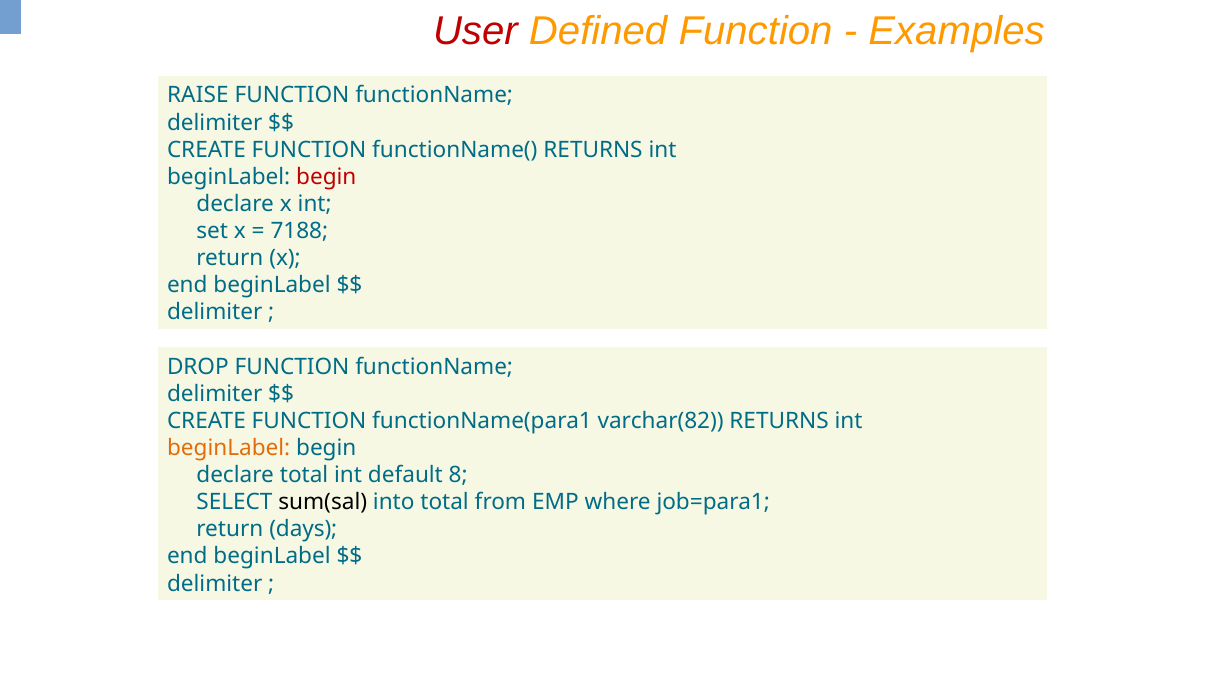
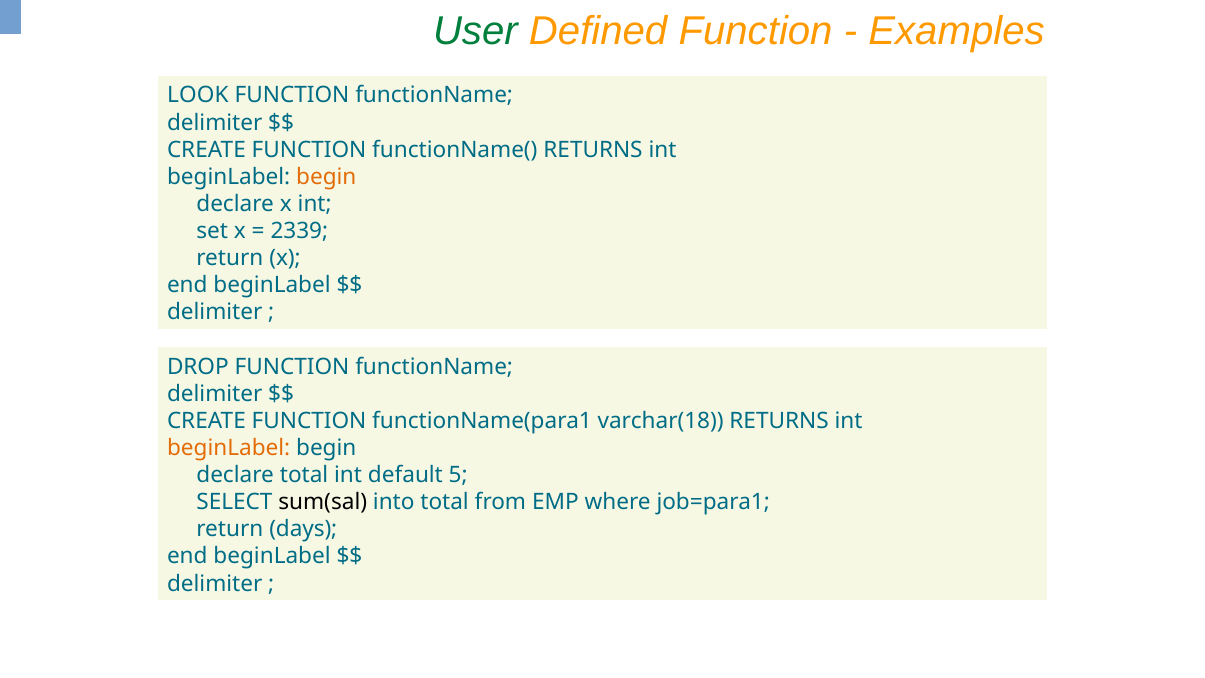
User colour: red -> green
RAISE: RAISE -> LOOK
begin at (326, 177) colour: red -> orange
7188: 7188 -> 2339
varchar(82: varchar(82 -> varchar(18
8: 8 -> 5
